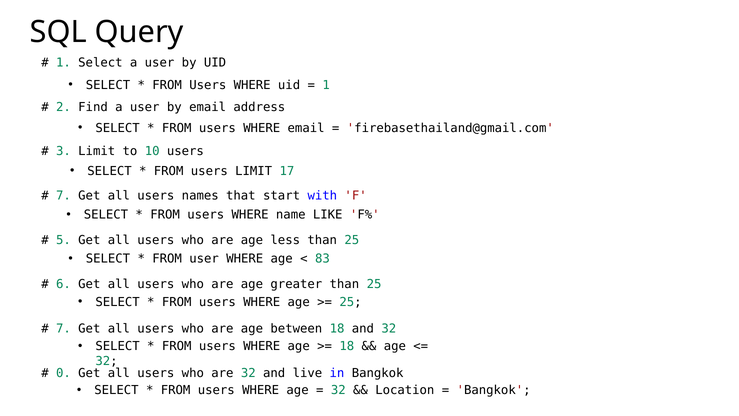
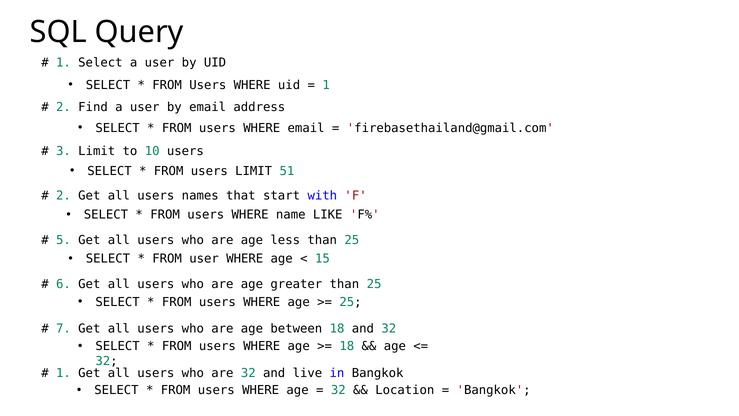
17: 17 -> 51
7 at (63, 196): 7 -> 2
83: 83 -> 15
0 at (63, 373): 0 -> 1
